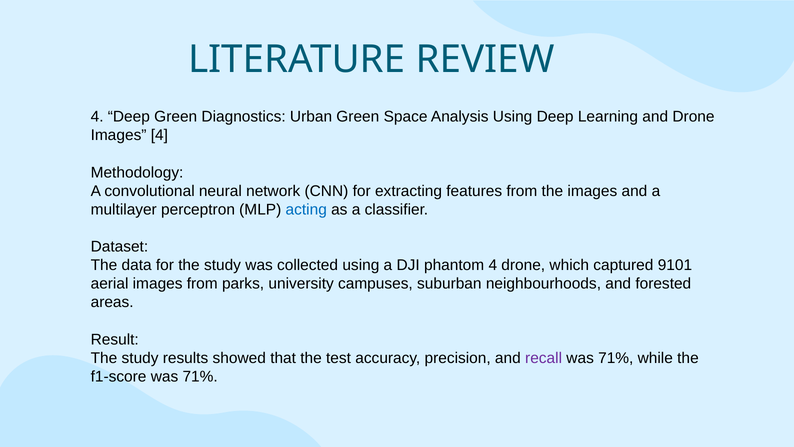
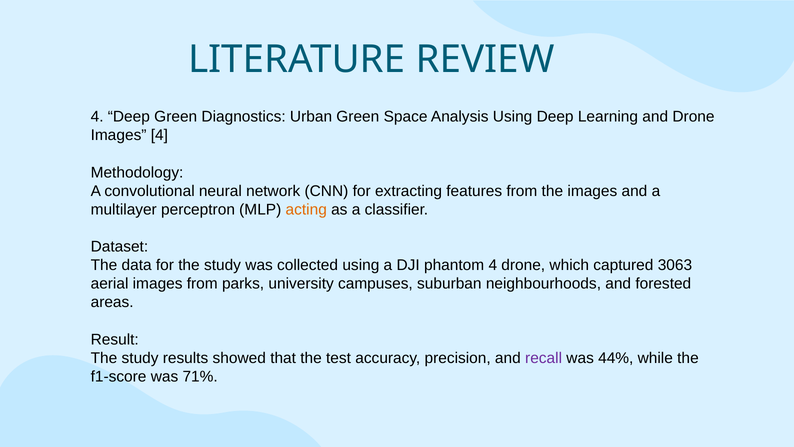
acting colour: blue -> orange
9101: 9101 -> 3063
71% at (616, 358): 71% -> 44%
